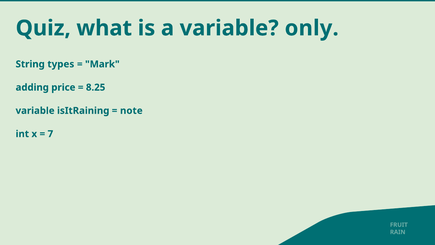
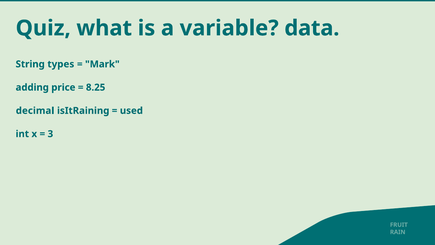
only: only -> data
variable at (35, 111): variable -> decimal
note: note -> used
7: 7 -> 3
